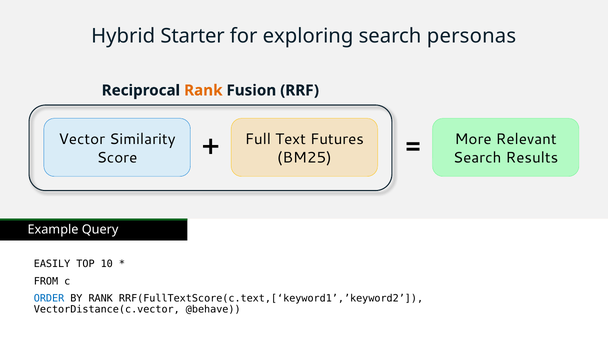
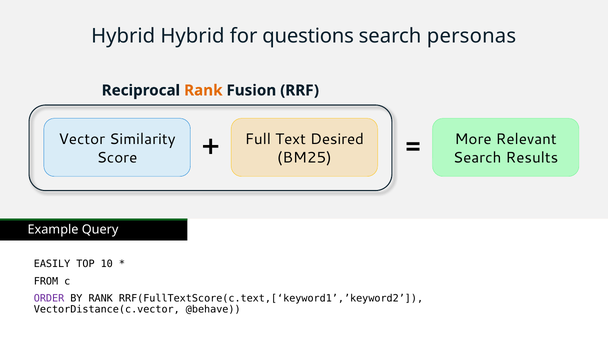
Hybrid Starter: Starter -> Hybrid
exploring: exploring -> questions
Futures: Futures -> Desired
ORDER colour: blue -> purple
